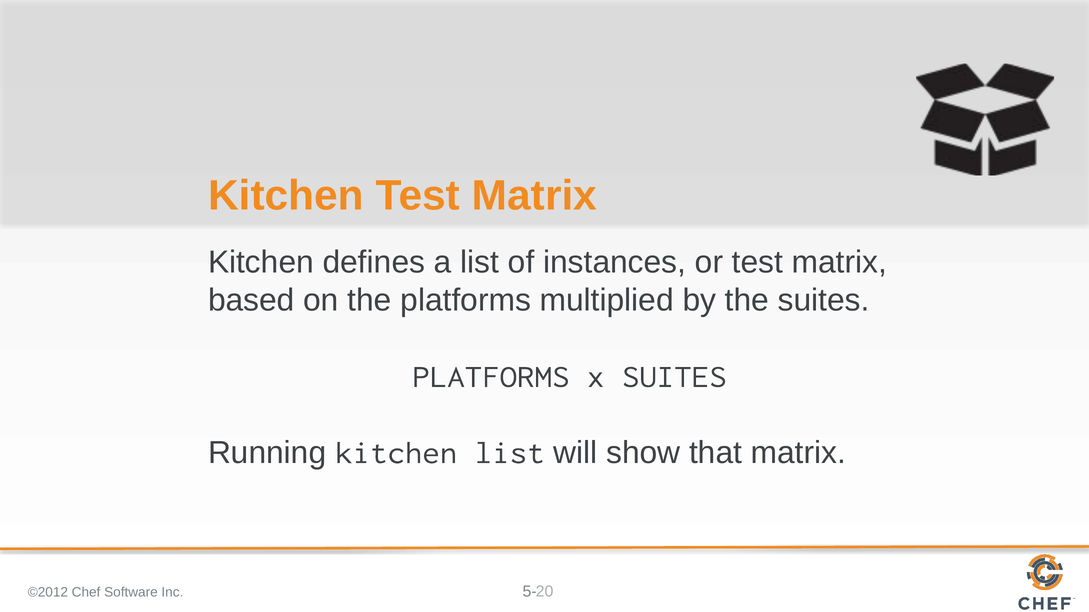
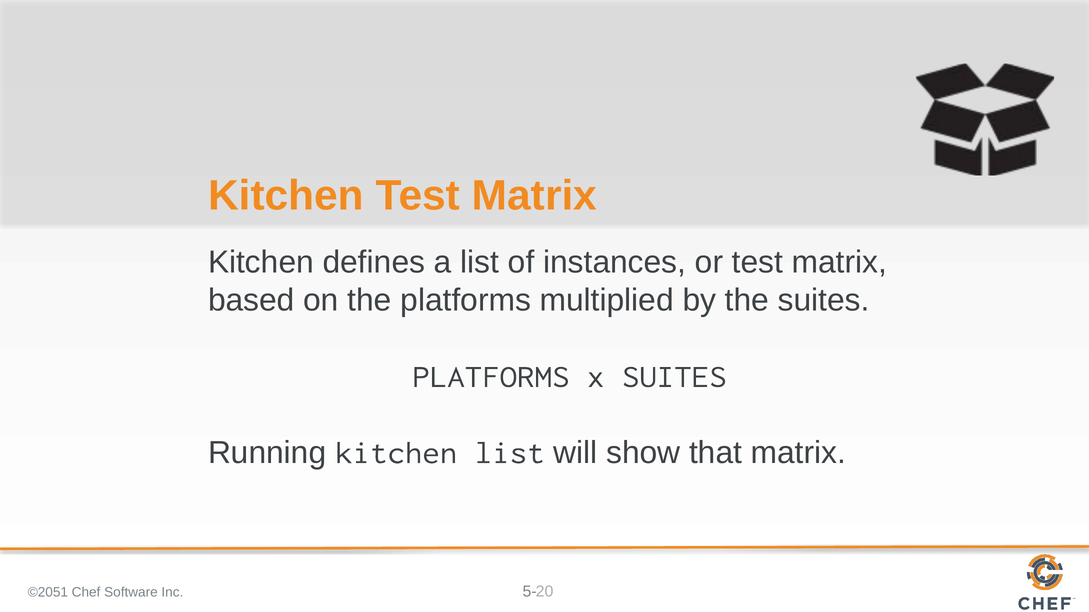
©2012: ©2012 -> ©2051
